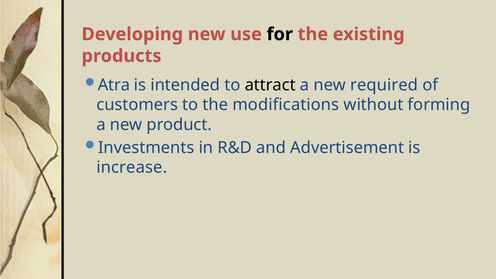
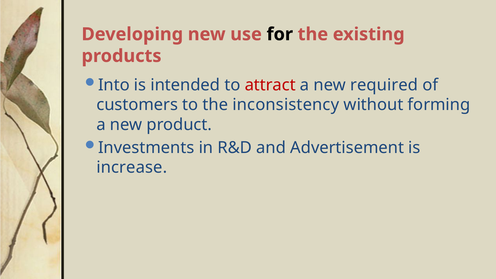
Atra: Atra -> Into
attract colour: black -> red
modifications: modifications -> inconsistency
